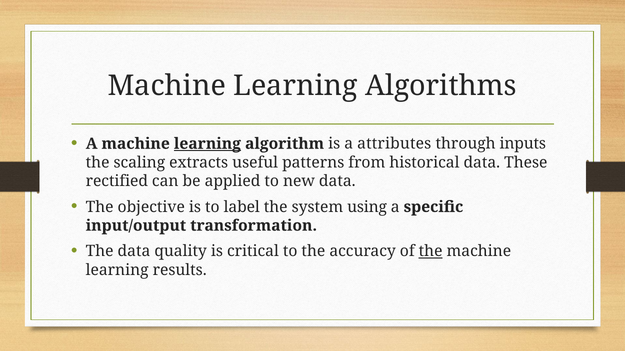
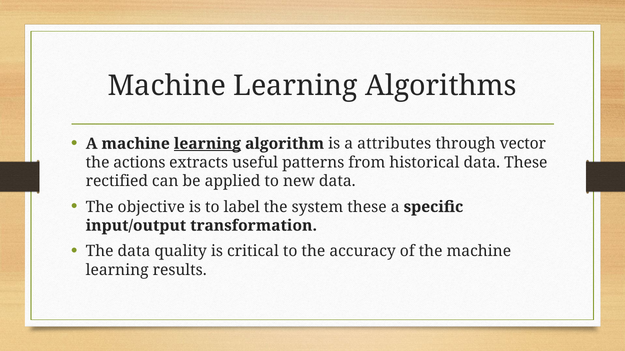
inputs: inputs -> vector
scaling: scaling -> actions
system using: using -> these
the at (431, 252) underline: present -> none
